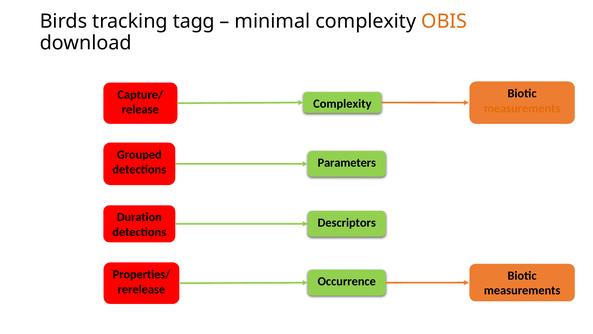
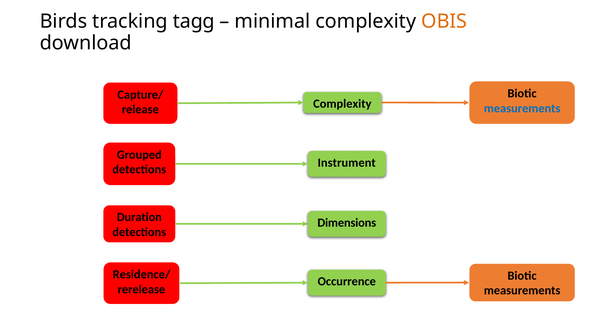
measurements at (522, 108) colour: orange -> blue
Parameters: Parameters -> Instrument
Descriptors: Descriptors -> Dimensions
Properties/: Properties/ -> Residence/
